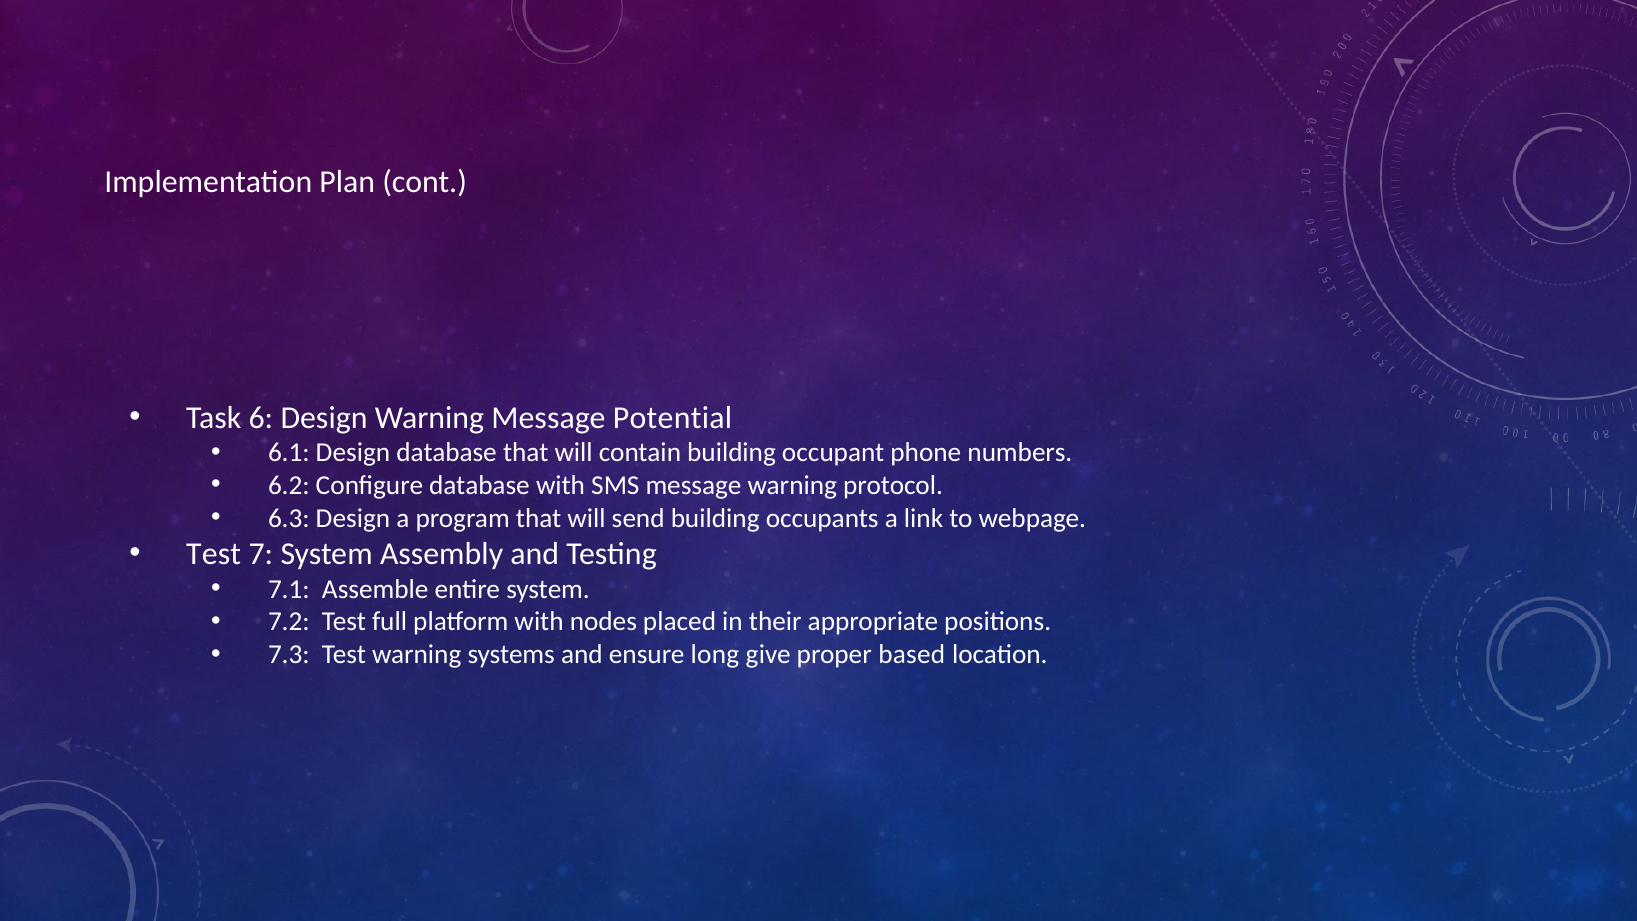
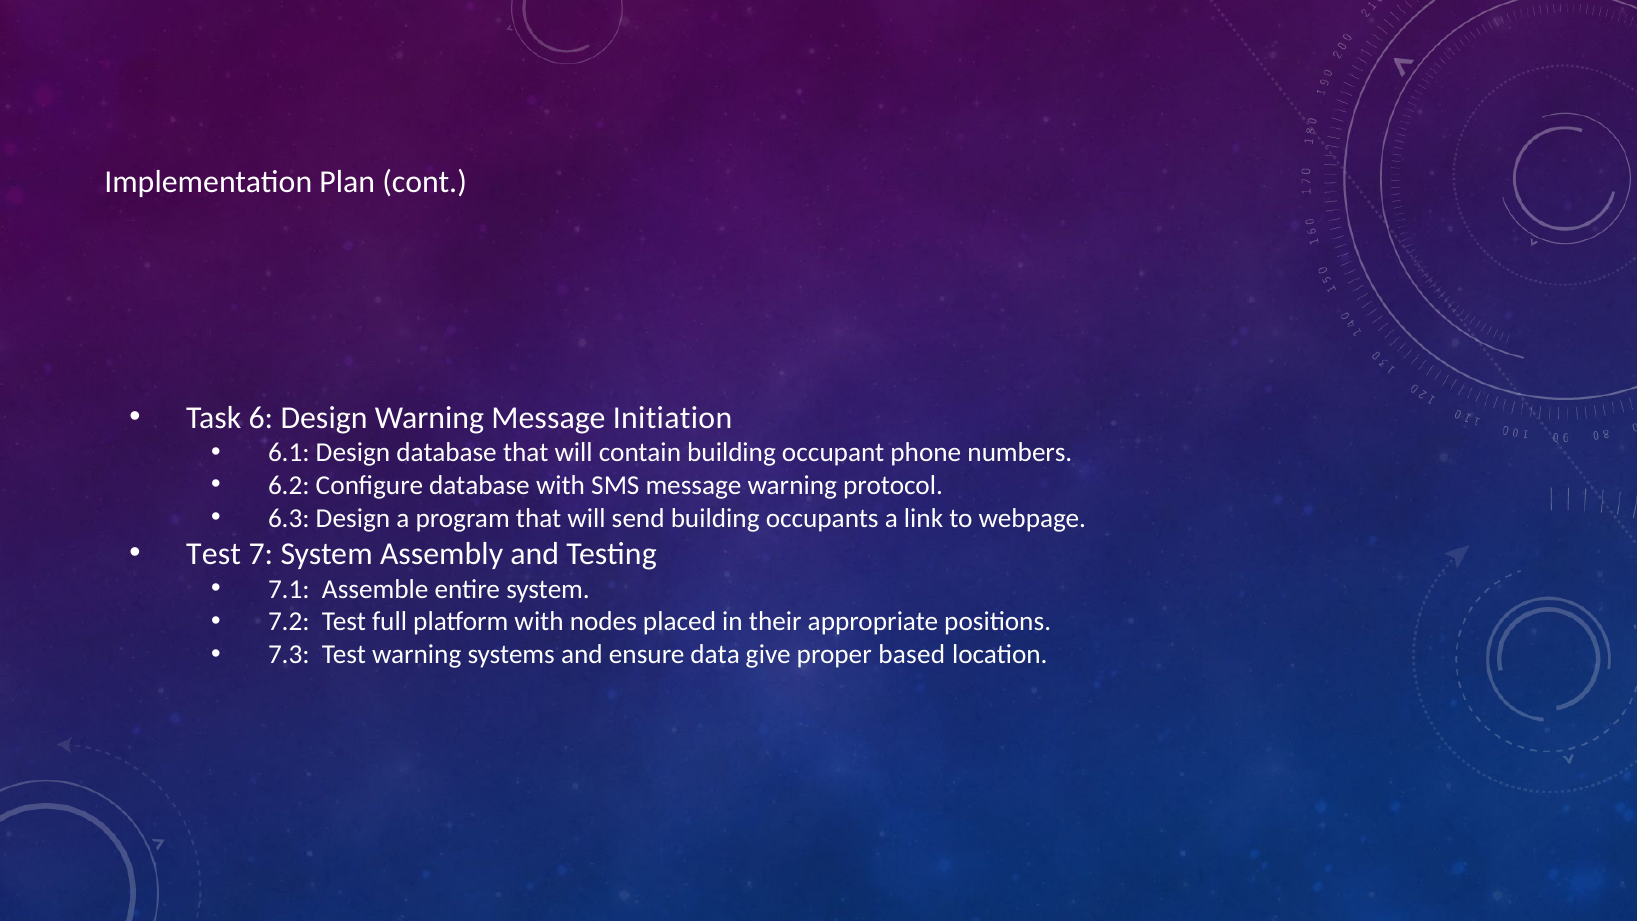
Potential: Potential -> Initiation
long: long -> data
